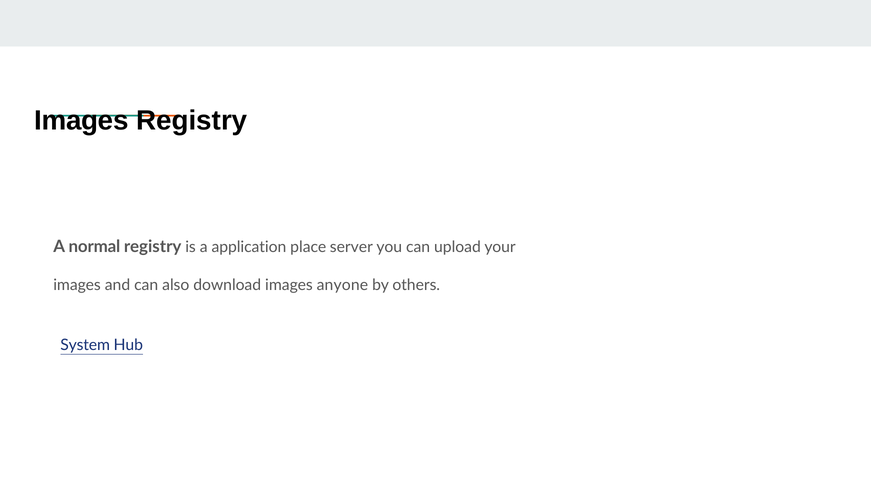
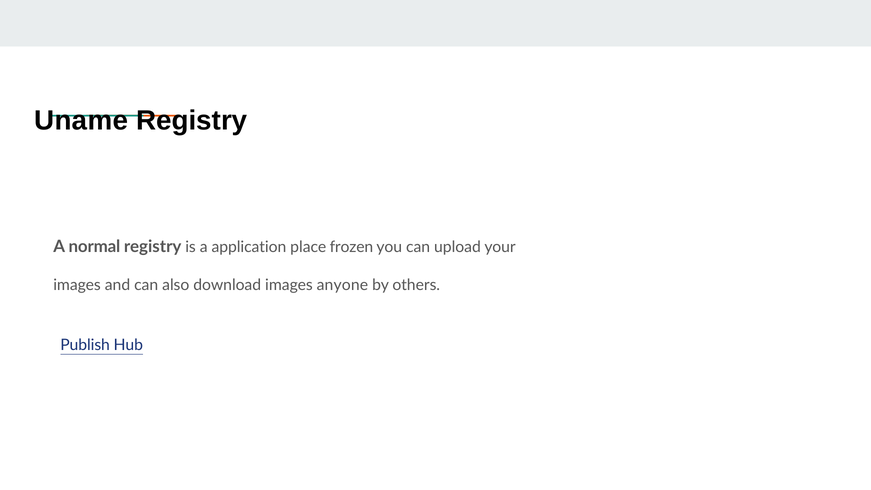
Images at (81, 121): Images -> Uname
server: server -> frozen
System: System -> Publish
